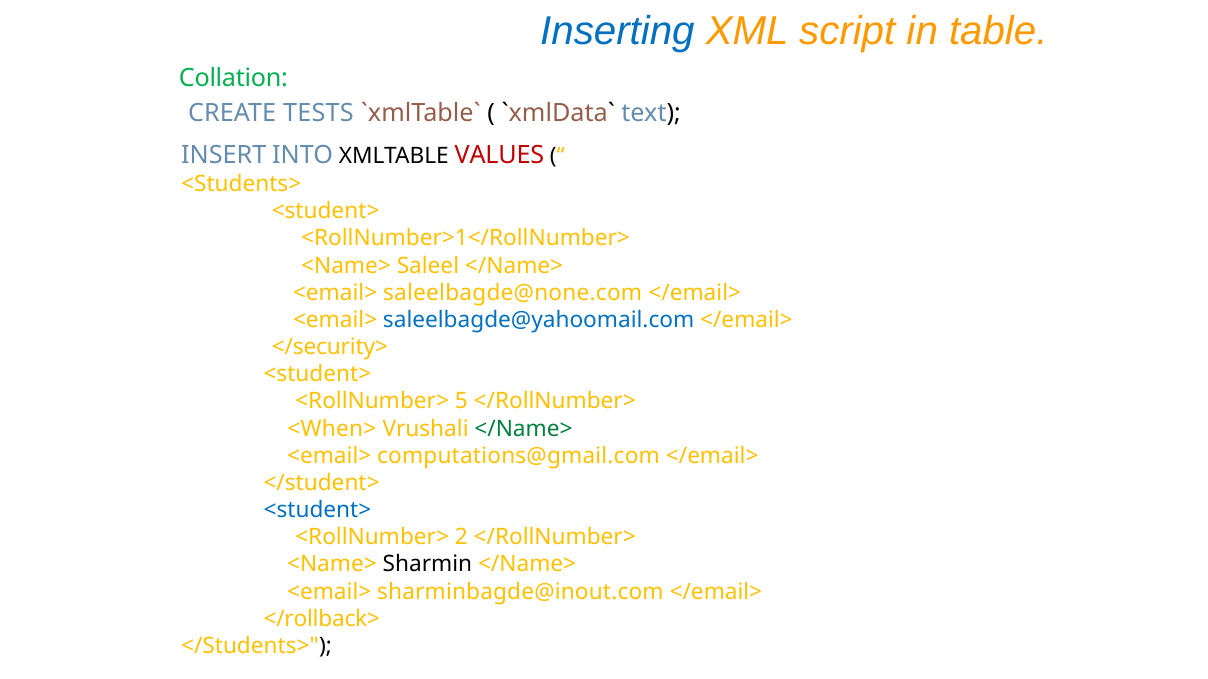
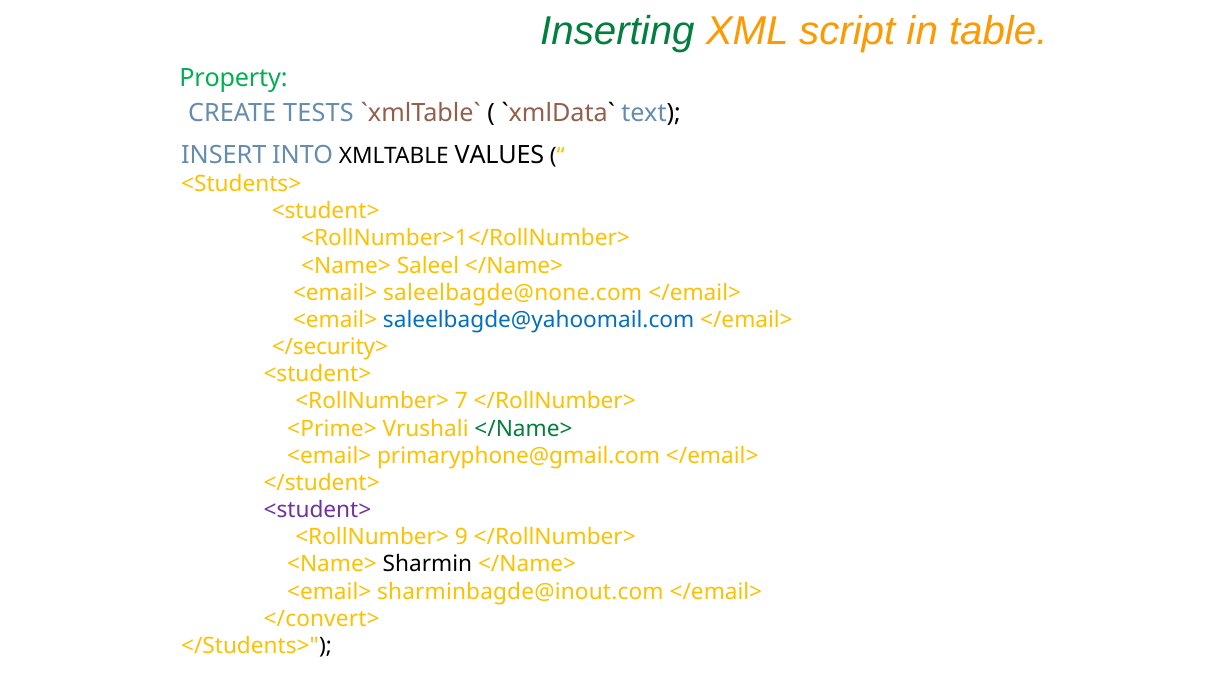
Inserting colour: blue -> green
Collation: Collation -> Property
VALUES colour: red -> black
5: 5 -> 7
<When>: <When> -> <Prime>
computations@gmail.com: computations@gmail.com -> primaryphone@gmail.com
<student> at (317, 510) colour: blue -> purple
2: 2 -> 9
</rollback>: </rollback> -> </convert>
